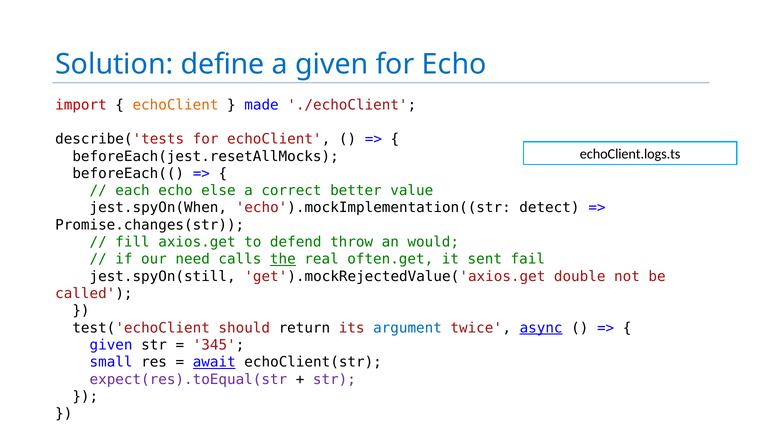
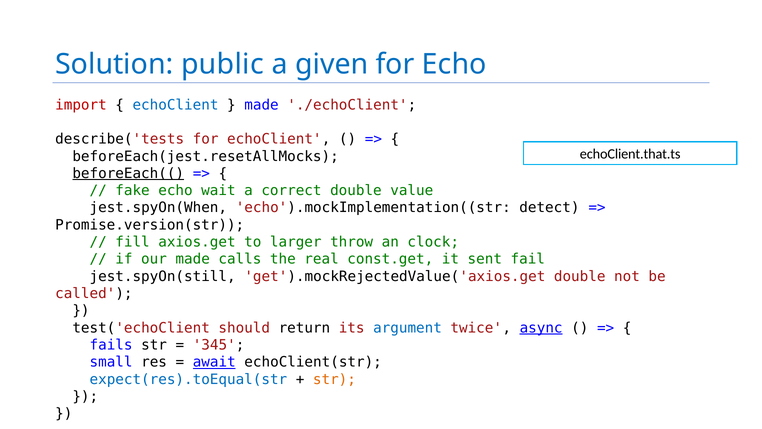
define: define -> public
echoClient at (176, 105) colour: orange -> blue
echoClient.logs.ts: echoClient.logs.ts -> echoClient.that.ts
beforeEach(( underline: none -> present
each: each -> fake
else: else -> wait
correct better: better -> double
Promise.changes(str: Promise.changes(str -> Promise.version(str
defend: defend -> larger
would: would -> clock
our need: need -> made
the underline: present -> none
often.get: often.get -> const.get
given at (111, 345): given -> fails
expect(res).toEqual(str colour: purple -> blue
str at (334, 379) colour: purple -> orange
